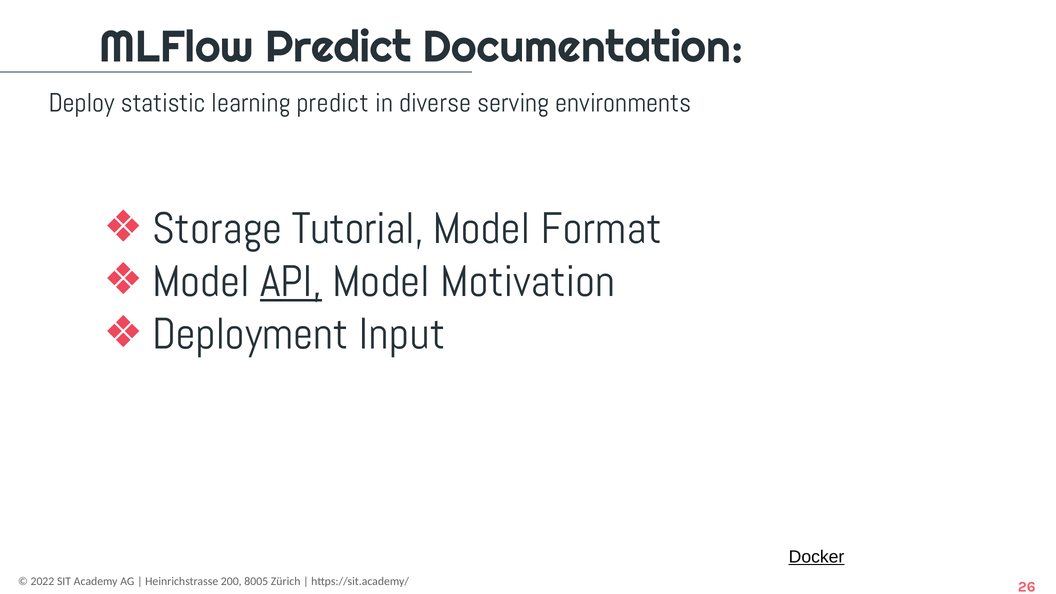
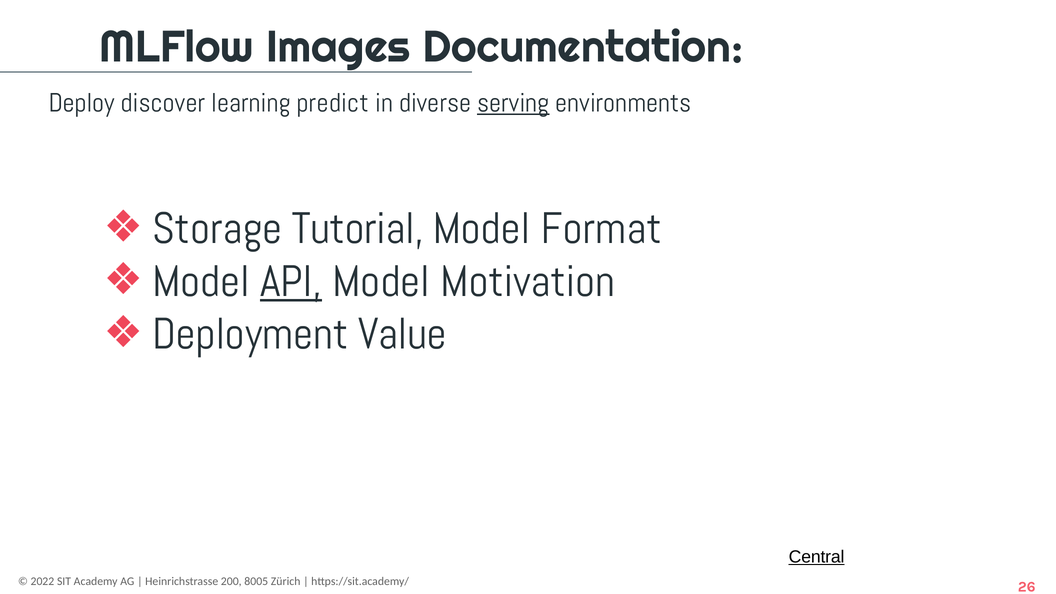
MLFlow Predict: Predict -> Images
statistic: statistic -> discover
serving underline: none -> present
Input: Input -> Value
Docker: Docker -> Central
